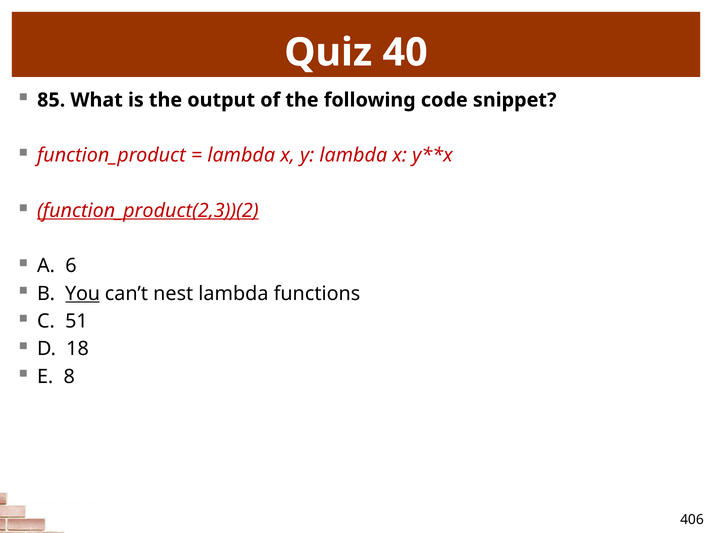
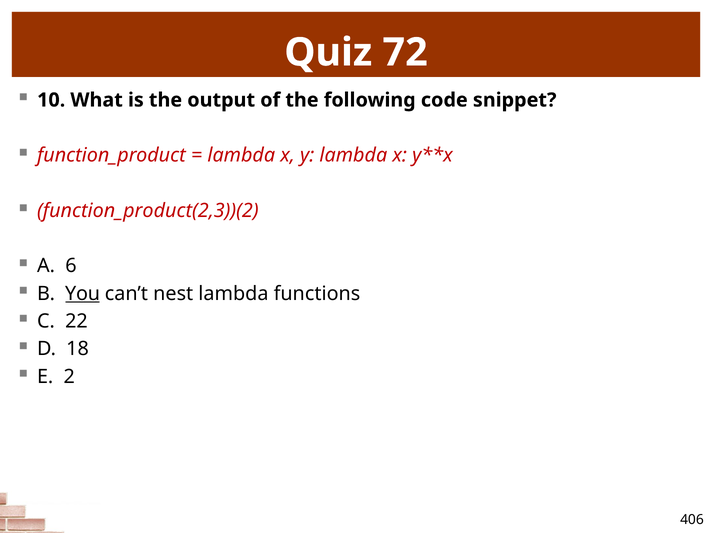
40: 40 -> 72
85: 85 -> 10
function_product(2,3))(2 underline: present -> none
51: 51 -> 22
8: 8 -> 2
